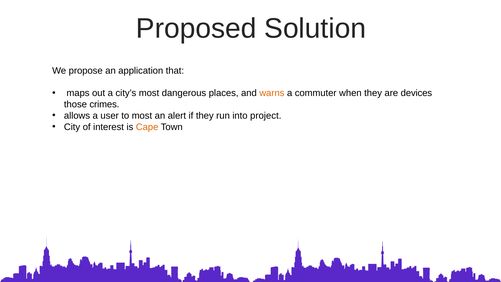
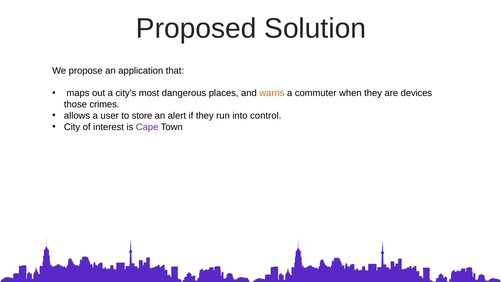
to most: most -> store
project: project -> control
Cape colour: orange -> purple
